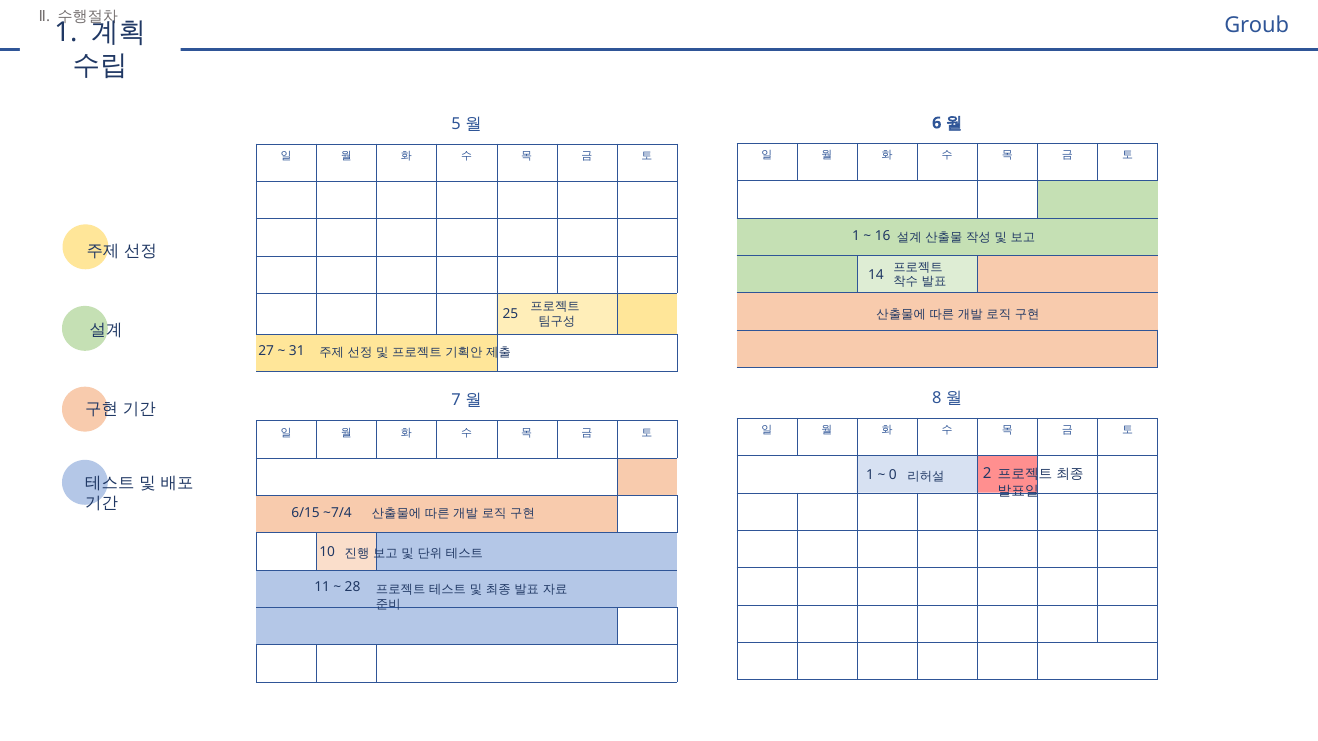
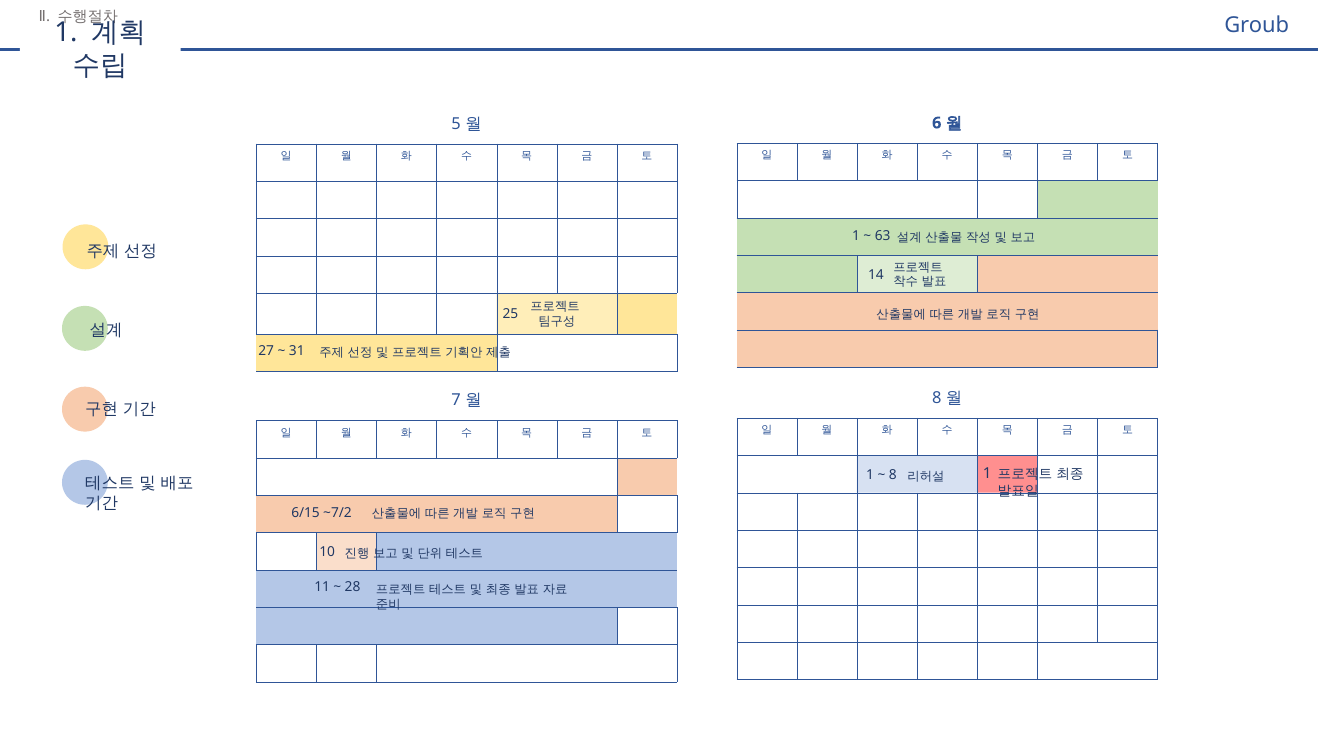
16: 16 -> 63
0 at (893, 476): 0 -> 8
2 at (987, 474): 2 -> 1
~7/4: ~7/4 -> ~7/2
